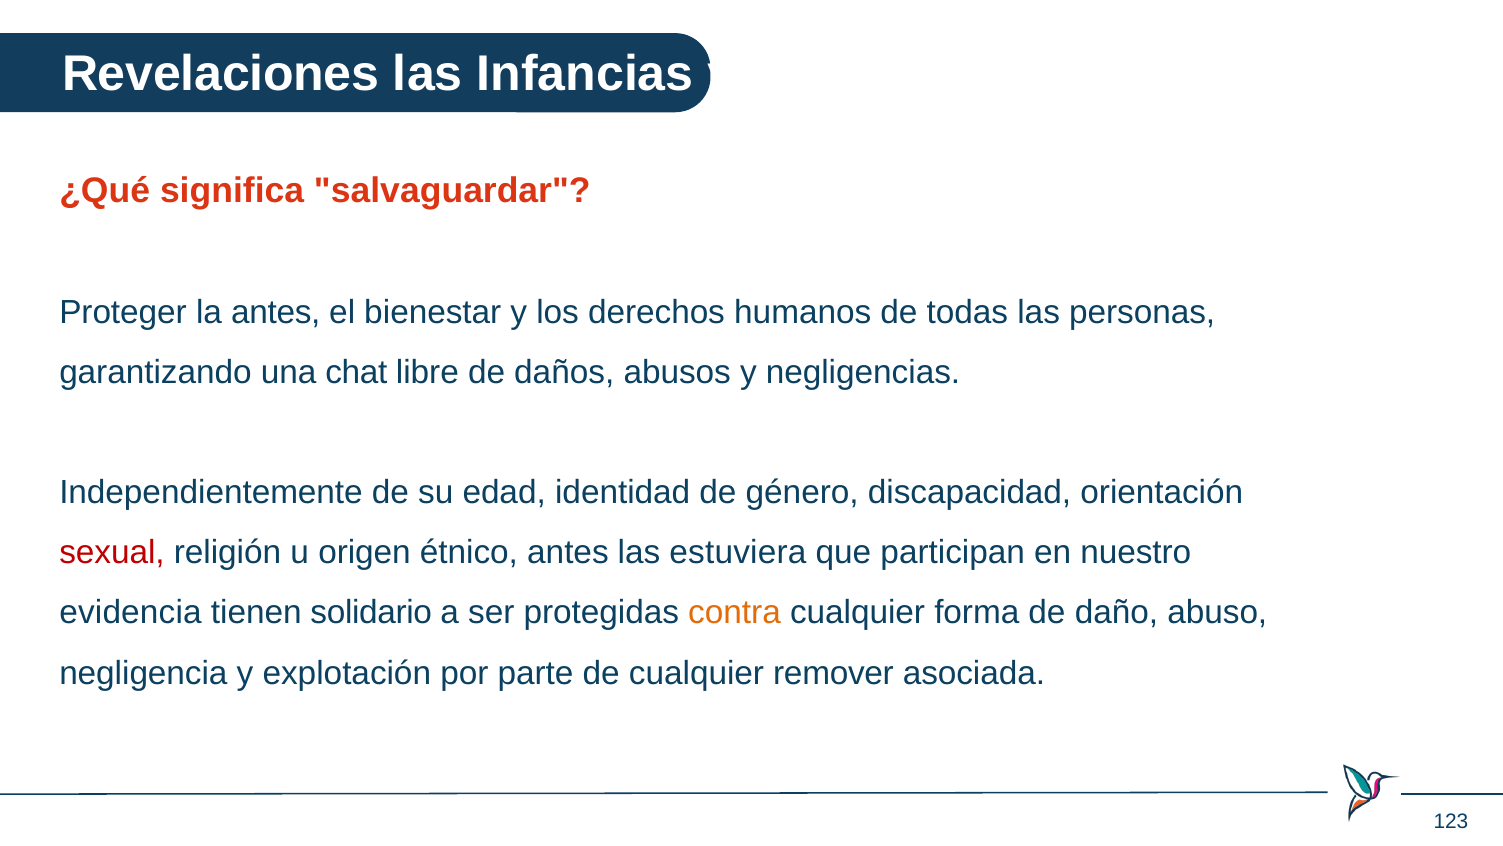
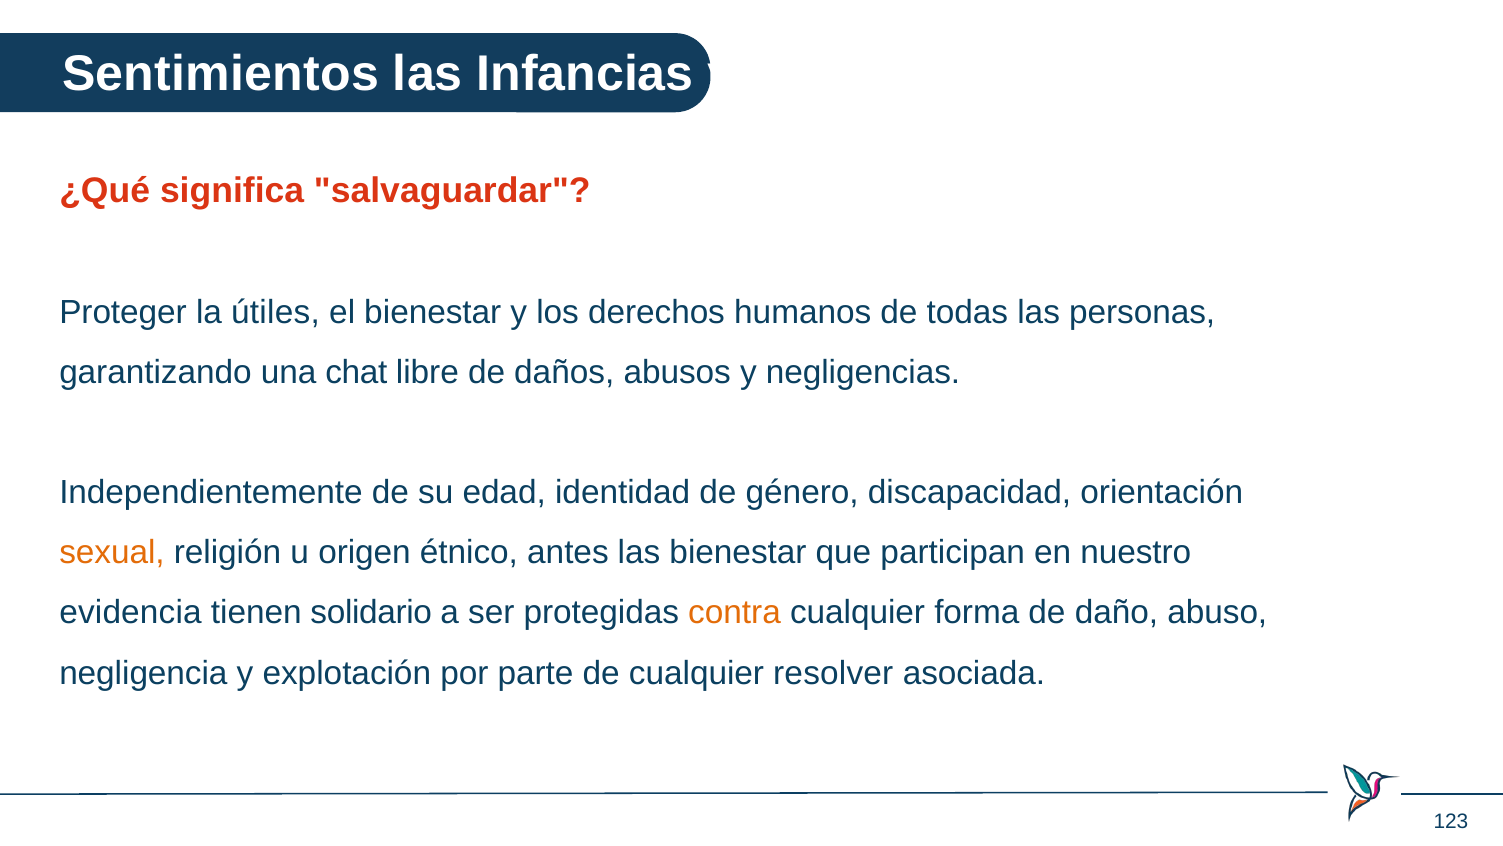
Revelaciones: Revelaciones -> Sentimientos
la antes: antes -> útiles
sexual colour: red -> orange
las estuviera: estuviera -> bienestar
remover: remover -> resolver
